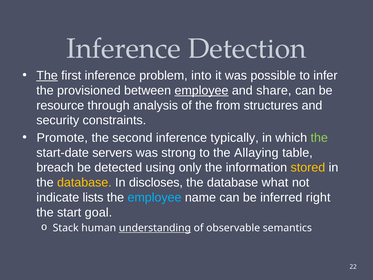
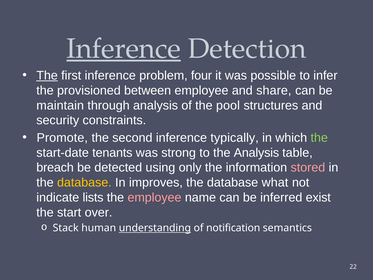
Inference at (124, 49) underline: none -> present
into: into -> four
employee at (201, 90) underline: present -> none
resource: resource -> maintain
from: from -> pool
servers: servers -> tenants
the Allaying: Allaying -> Analysis
stored colour: yellow -> pink
discloses: discloses -> improves
employee at (154, 197) colour: light blue -> pink
right: right -> exist
goal: goal -> over
observable: observable -> notification
